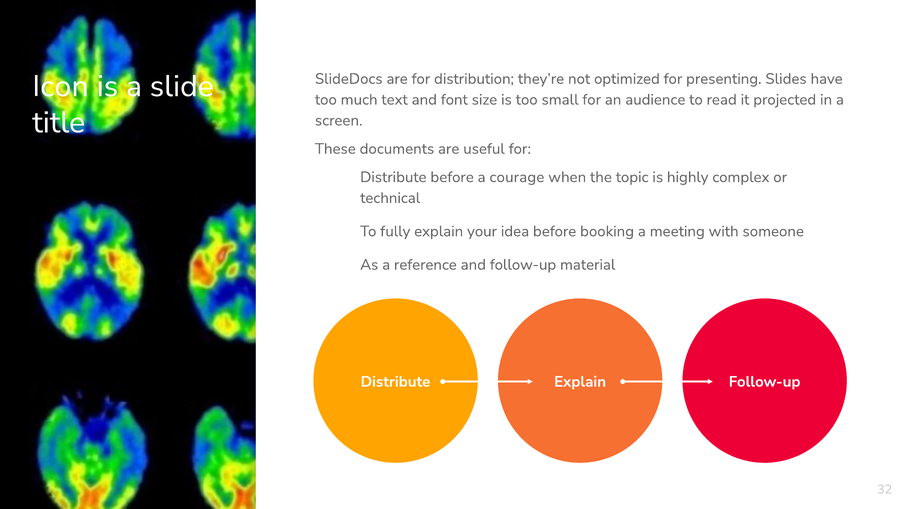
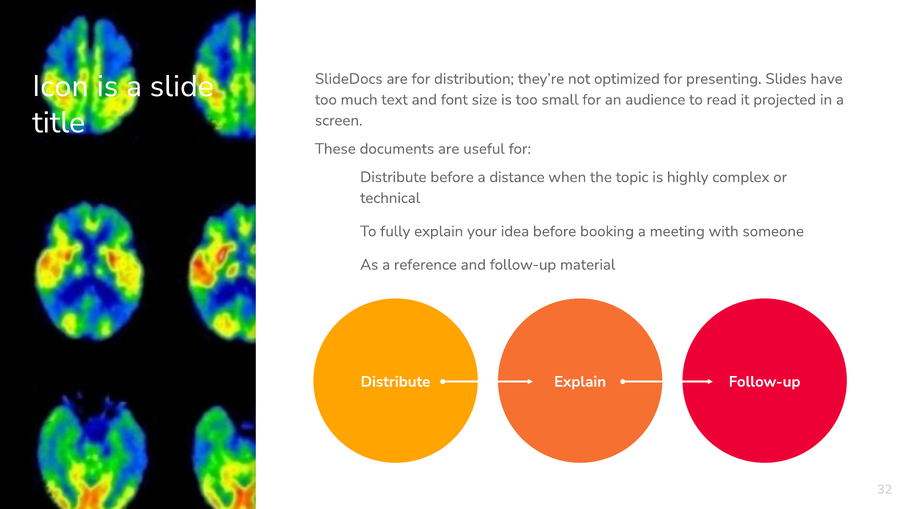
courage: courage -> distance
